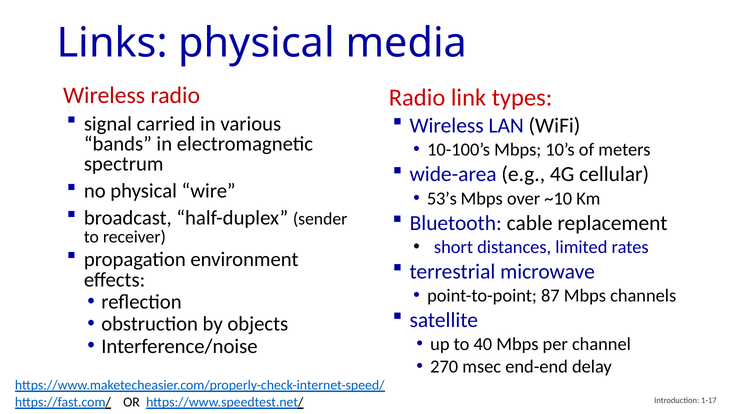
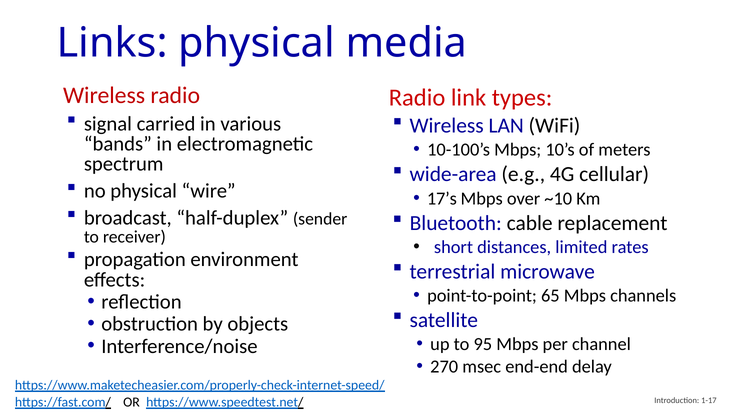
53’s: 53’s -> 17’s
87: 87 -> 65
40: 40 -> 95
